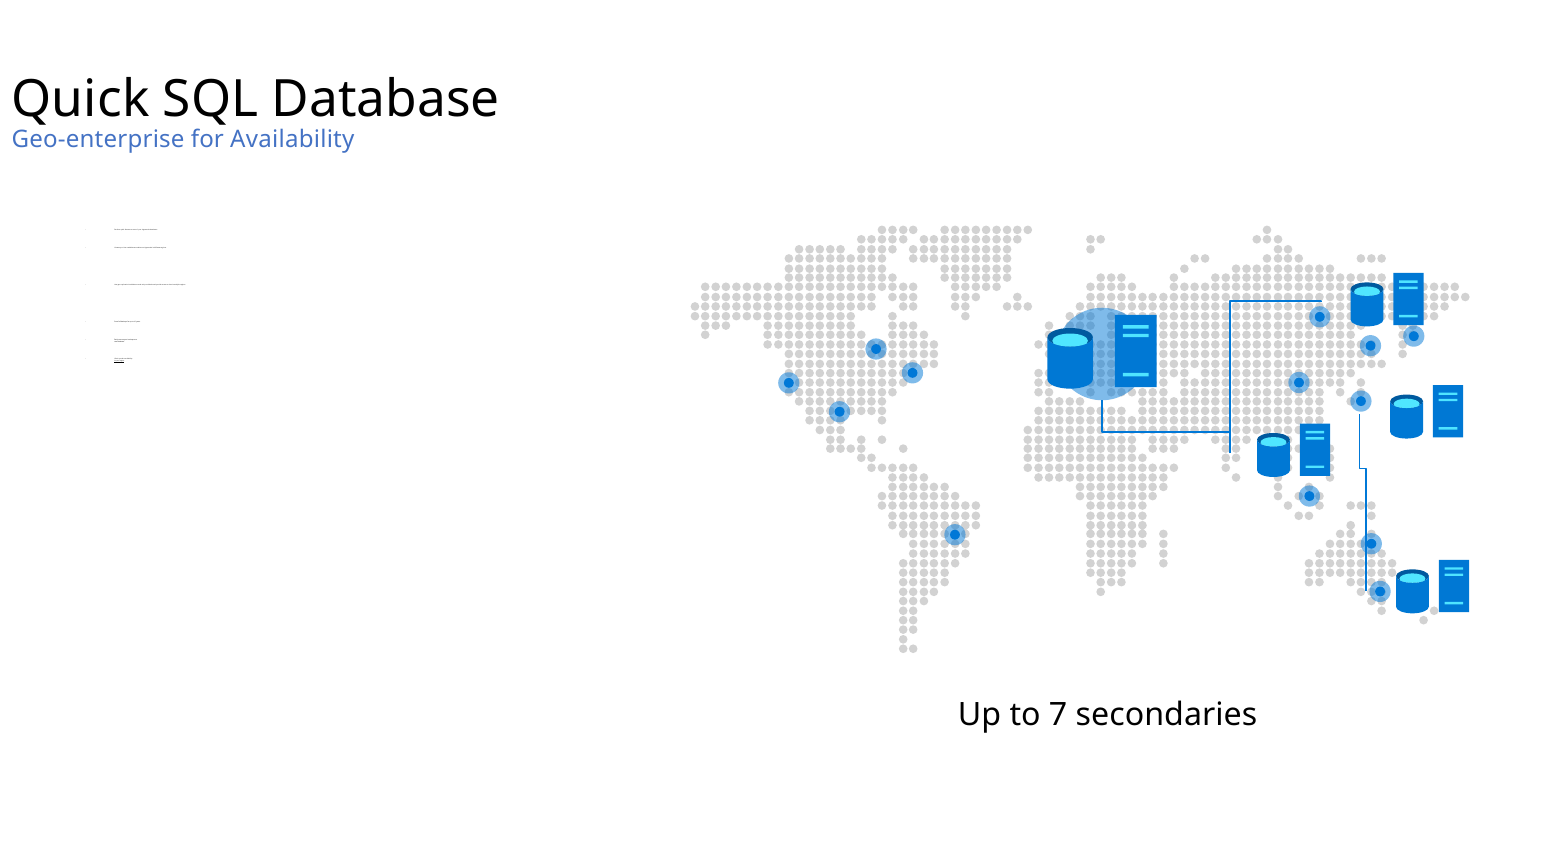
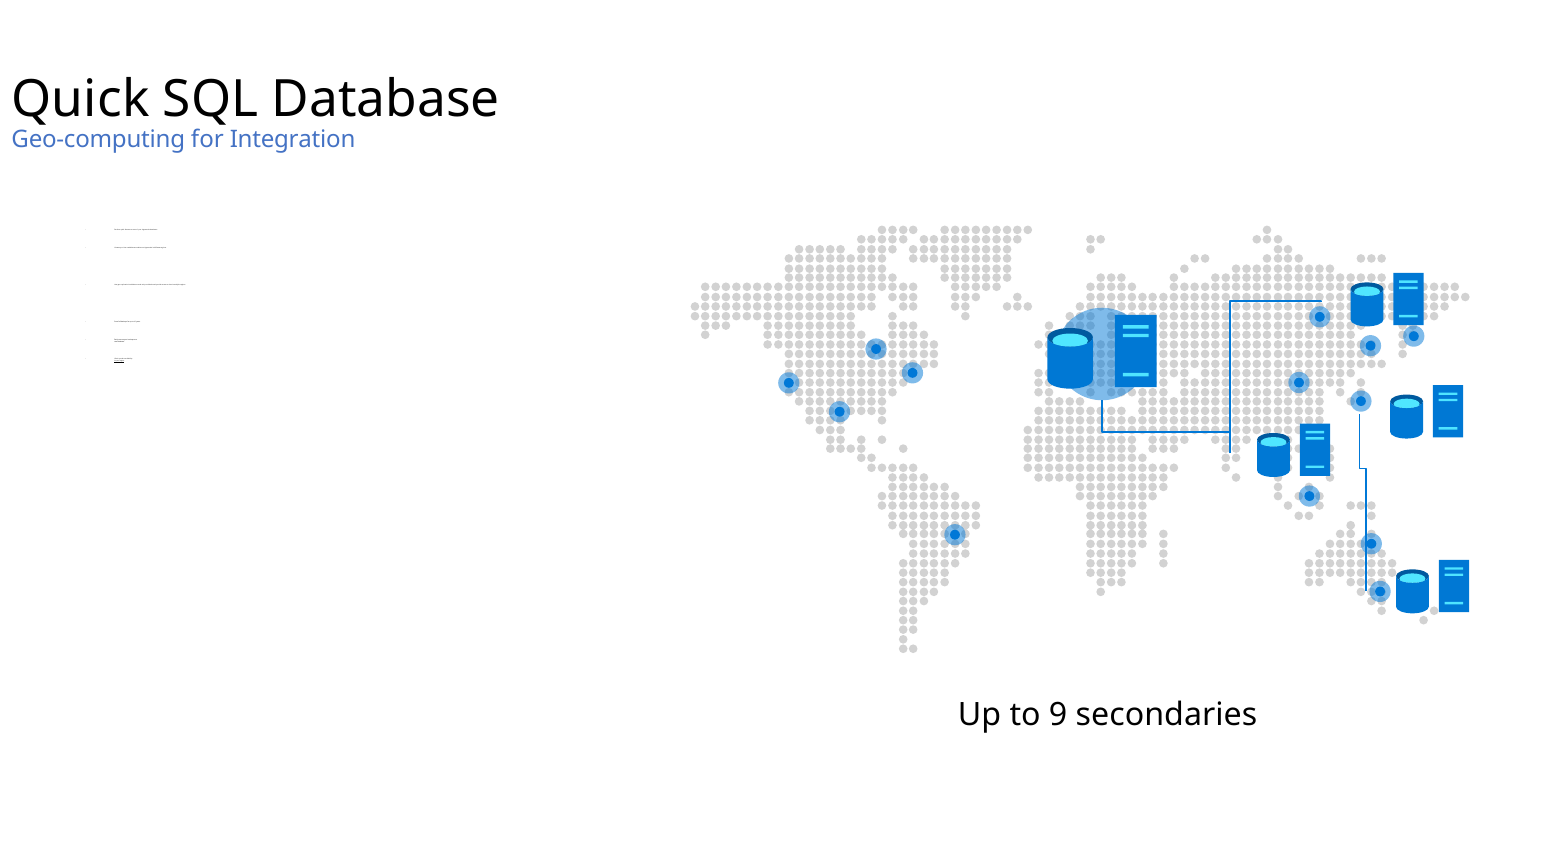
Geo-enterprise: Geo-enterprise -> Geo-computing
for Availability: Availability -> Integration
7: 7 -> 9
